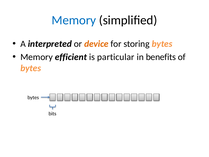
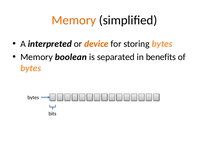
Memory at (74, 20) colour: blue -> orange
efficient: efficient -> boolean
particular: particular -> separated
